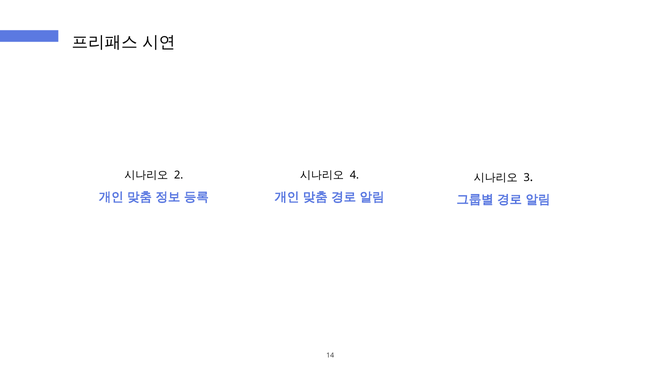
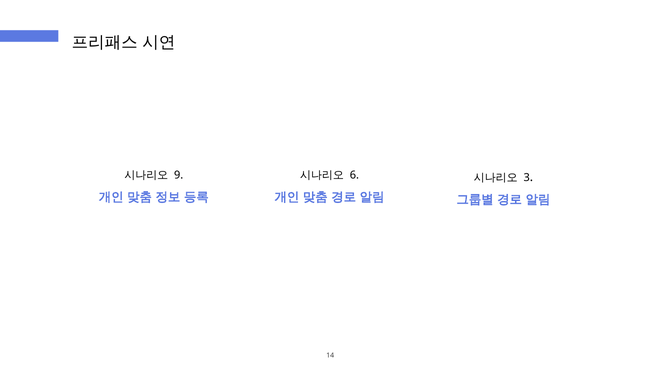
2: 2 -> 9
4: 4 -> 6
